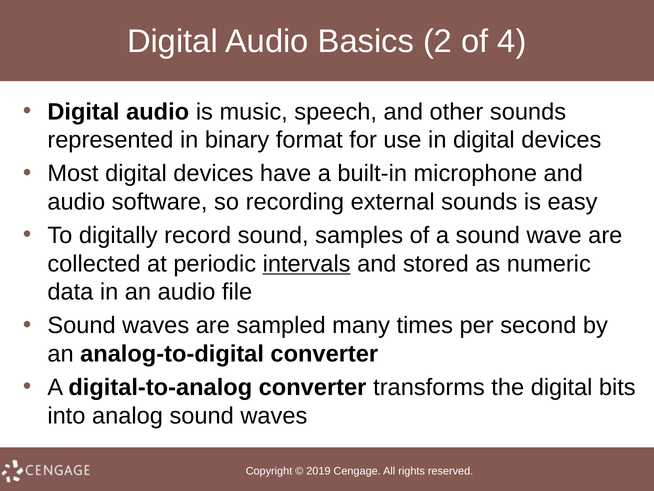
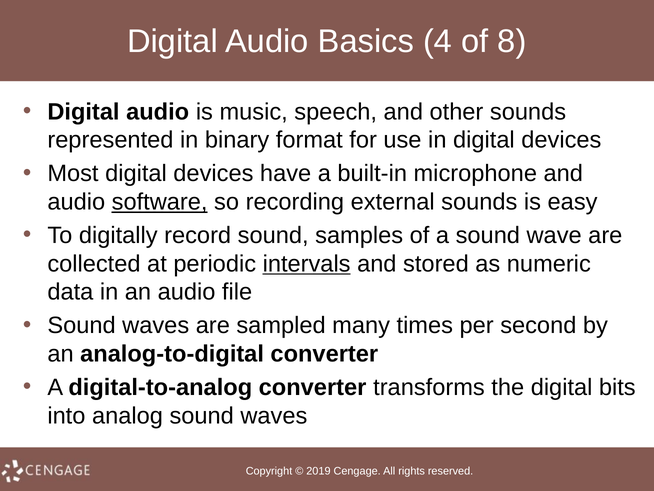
2: 2 -> 4
4: 4 -> 8
software underline: none -> present
